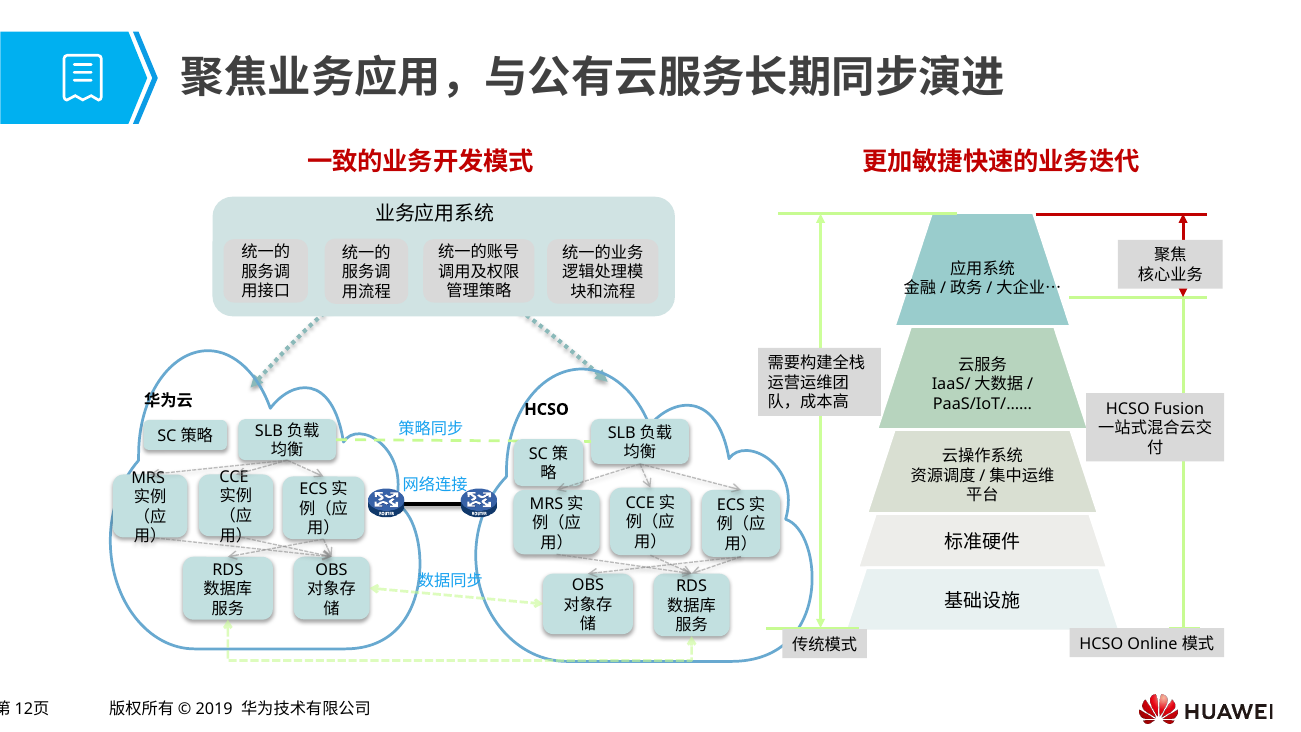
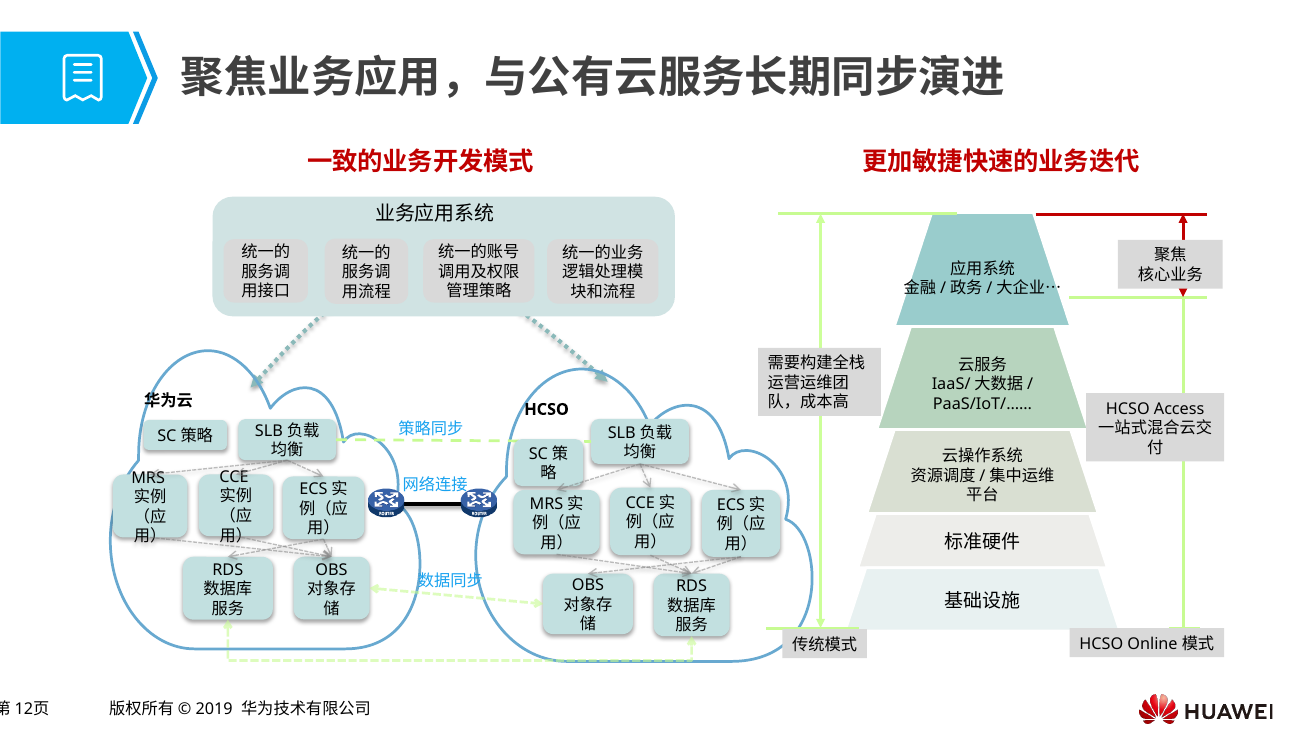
Fusion: Fusion -> Access
